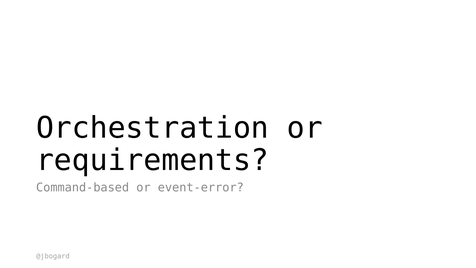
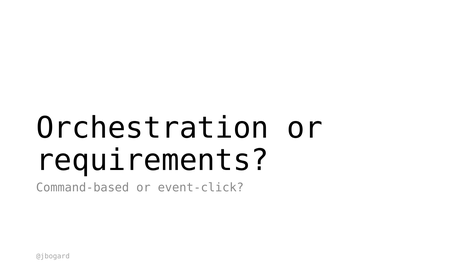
event-error: event-error -> event-click
